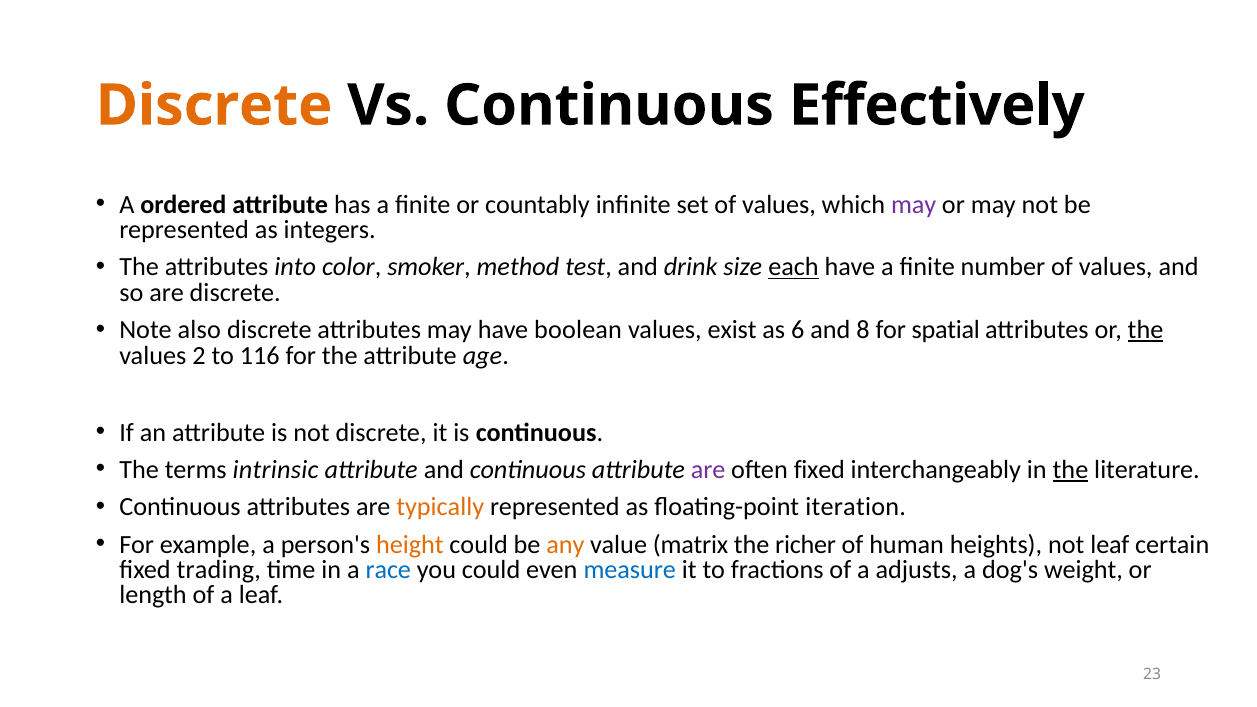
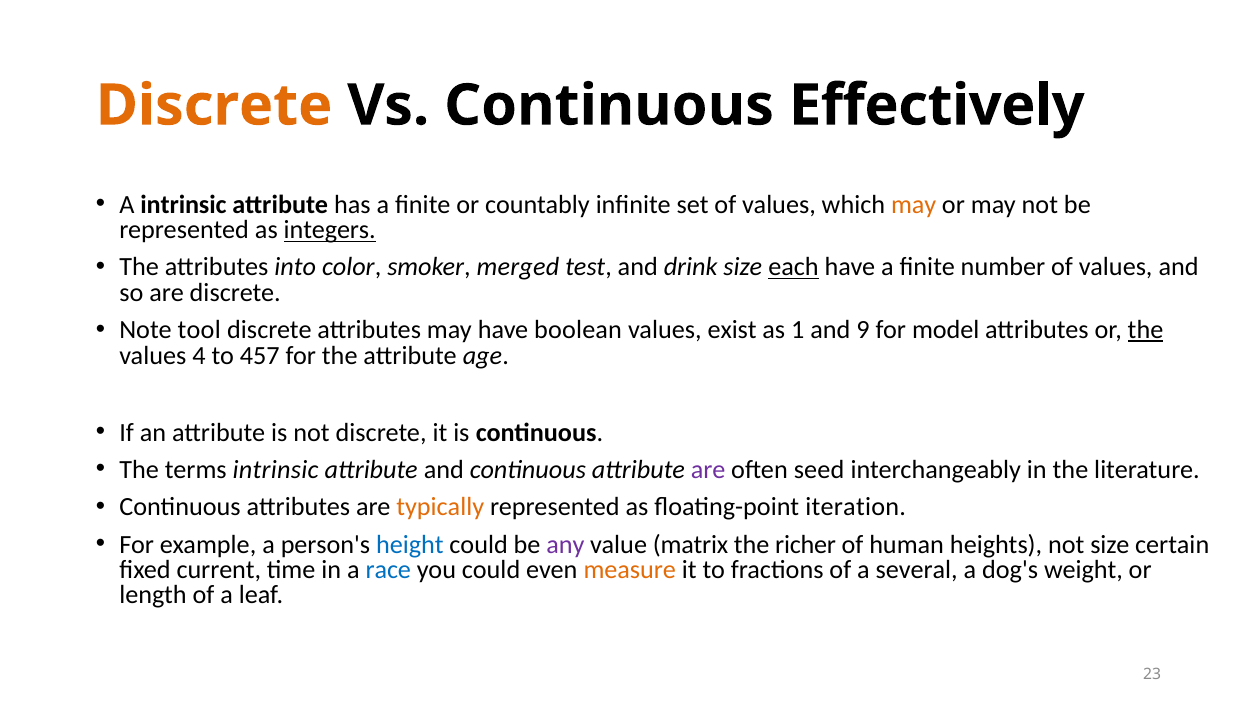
A ordered: ordered -> intrinsic
may at (914, 205) colour: purple -> orange
integers underline: none -> present
method: method -> merged
also: also -> tool
6: 6 -> 1
8: 8 -> 9
spatial: spatial -> model
2: 2 -> 4
116: 116 -> 457
often fixed: fixed -> seed
the at (1070, 470) underline: present -> none
height colour: orange -> blue
any colour: orange -> purple
not leaf: leaf -> size
trading: trading -> current
measure colour: blue -> orange
adjusts: adjusts -> several
